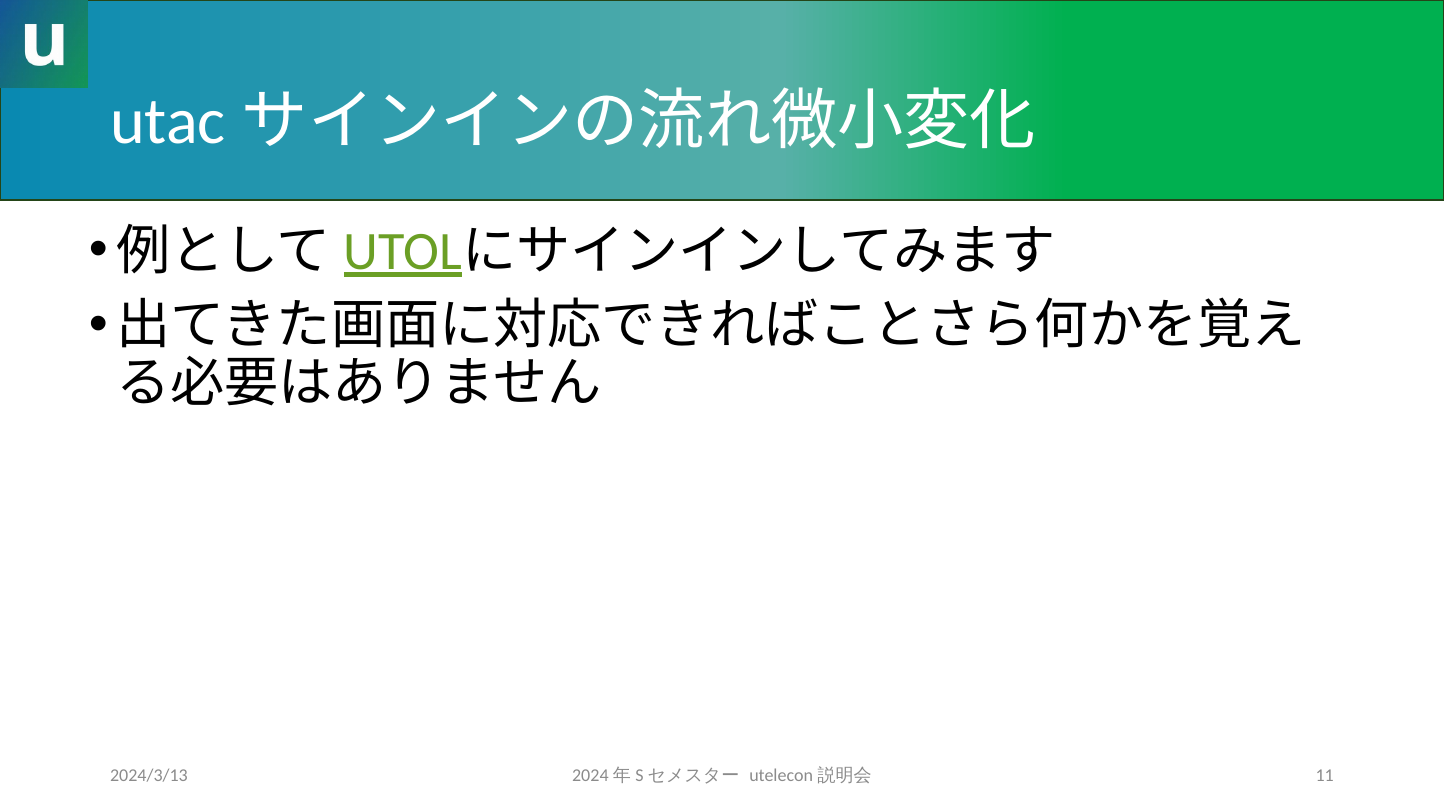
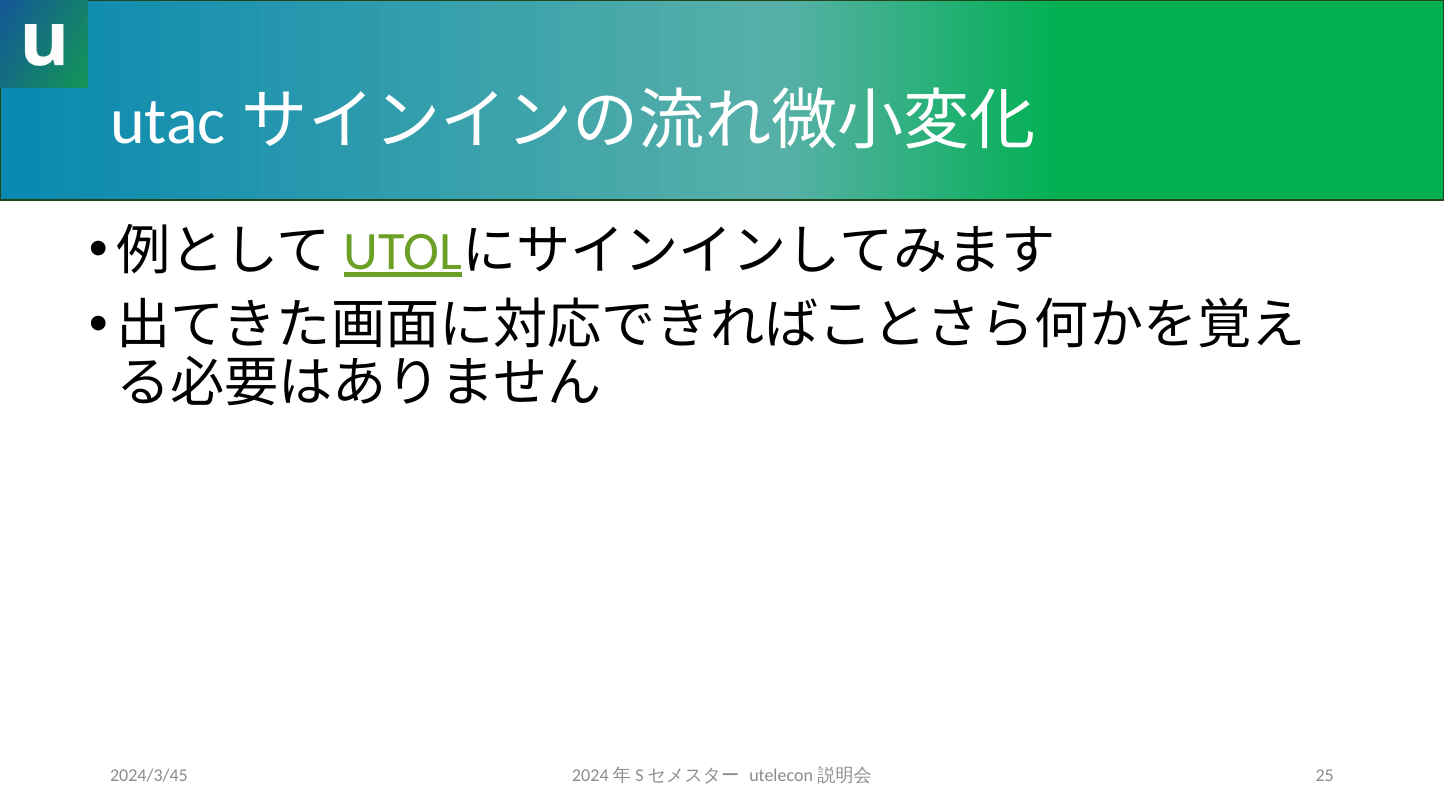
2024/3/13: 2024/3/13 -> 2024/3/45
11: 11 -> 25
